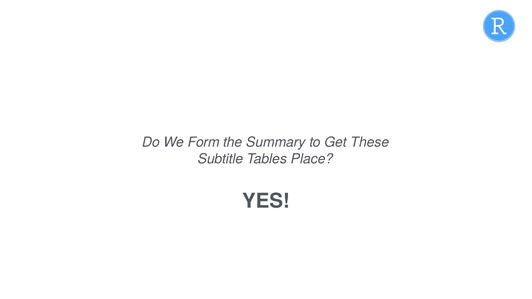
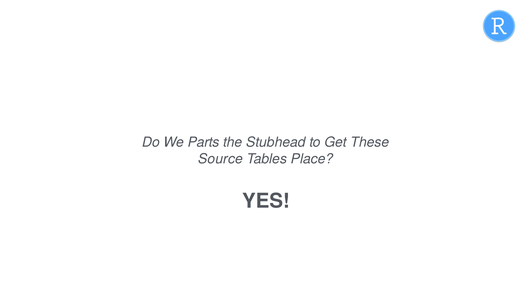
Form: Form -> Parts
Summary: Summary -> Stubhead
Subtitle: Subtitle -> Source
